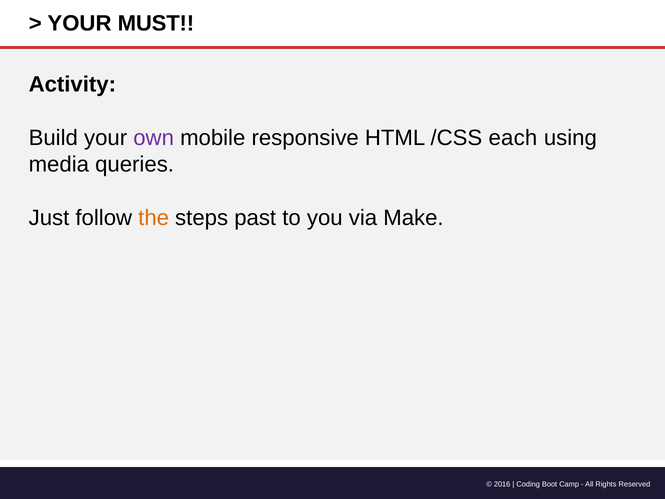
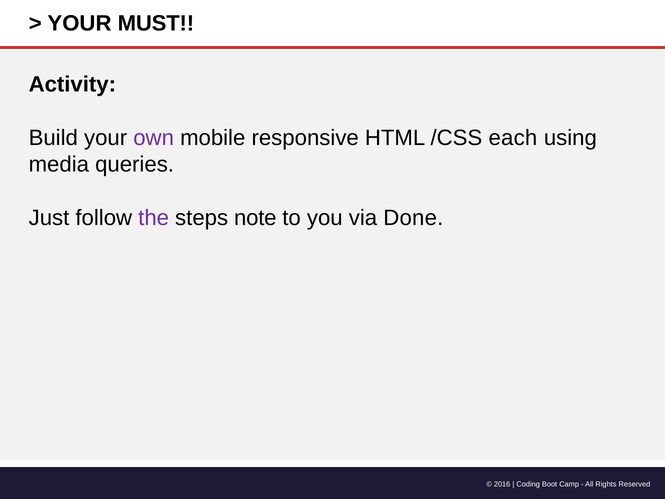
the colour: orange -> purple
past: past -> note
Make: Make -> Done
